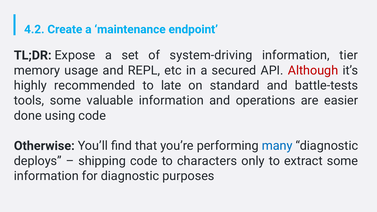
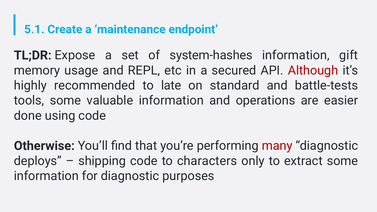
4.2: 4.2 -> 5.1
system-driving: system-driving -> system-hashes
tier: tier -> gift
many colour: blue -> red
